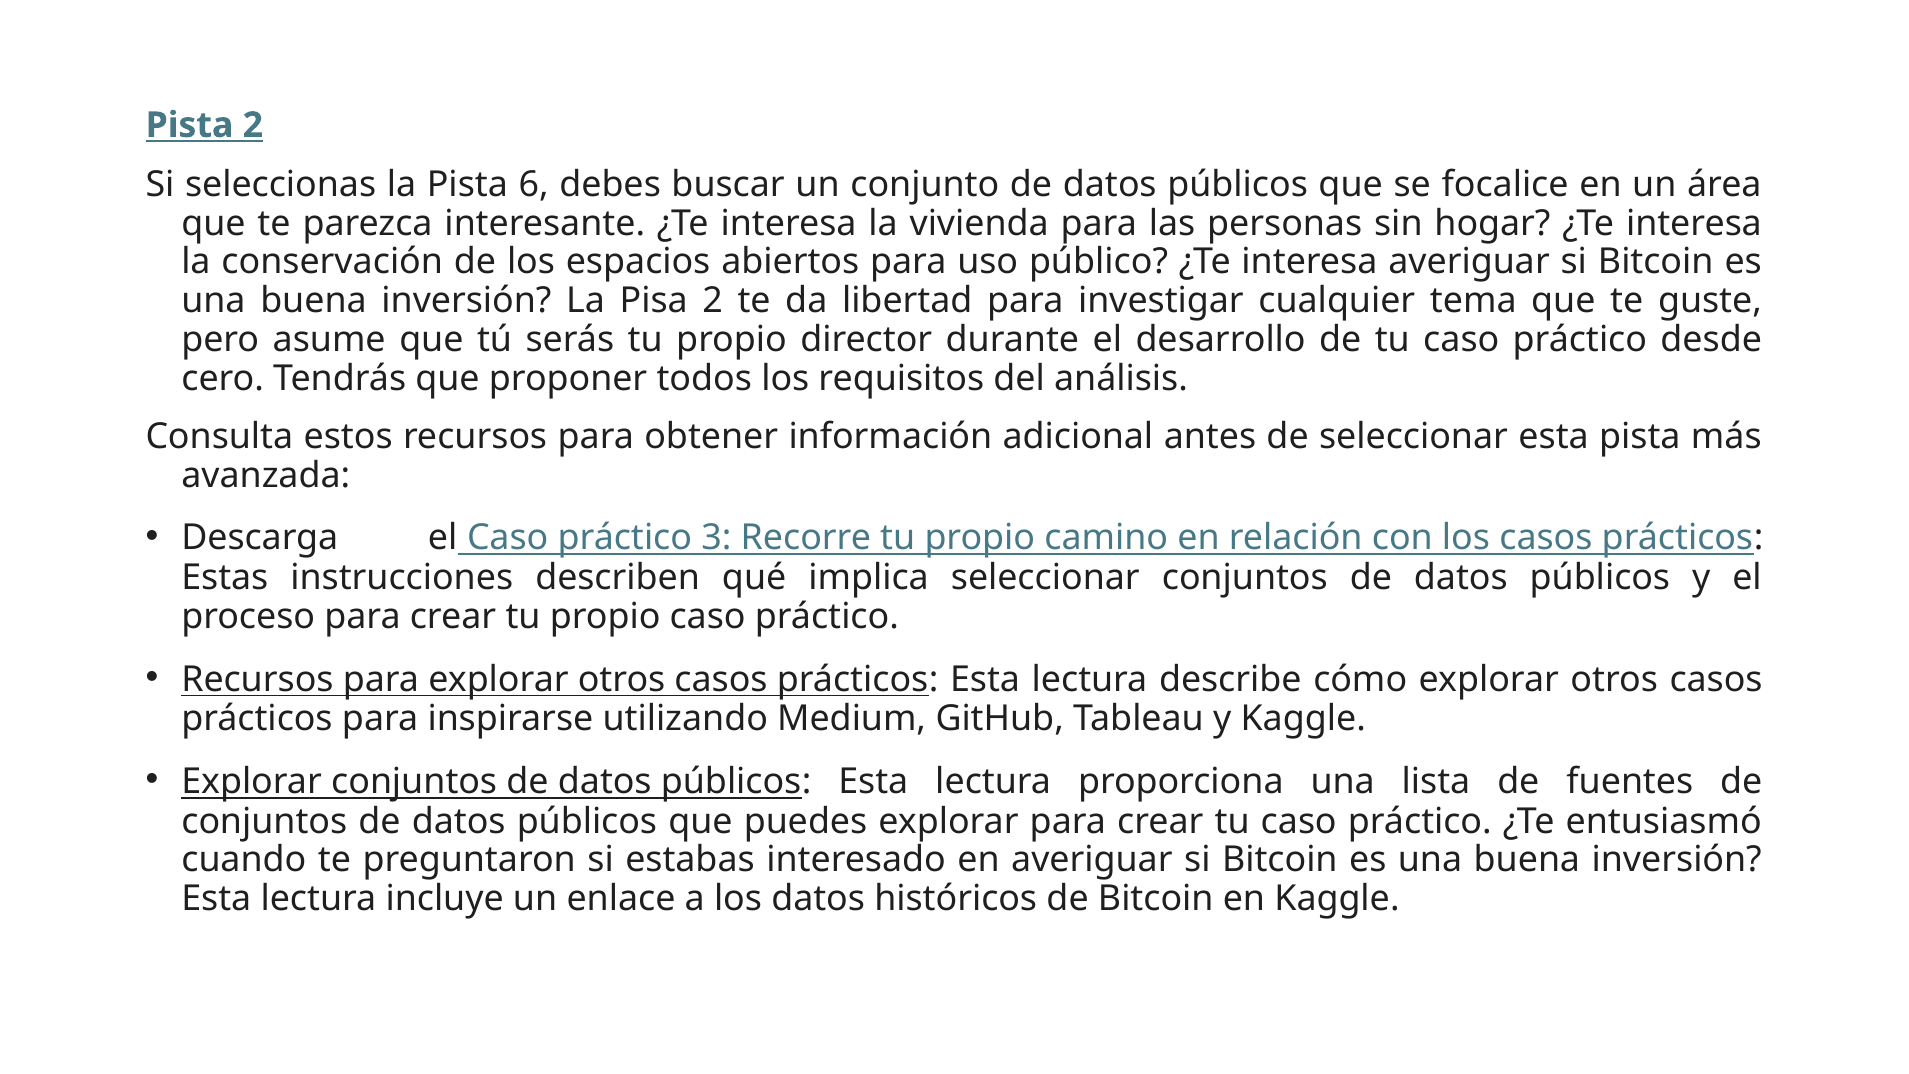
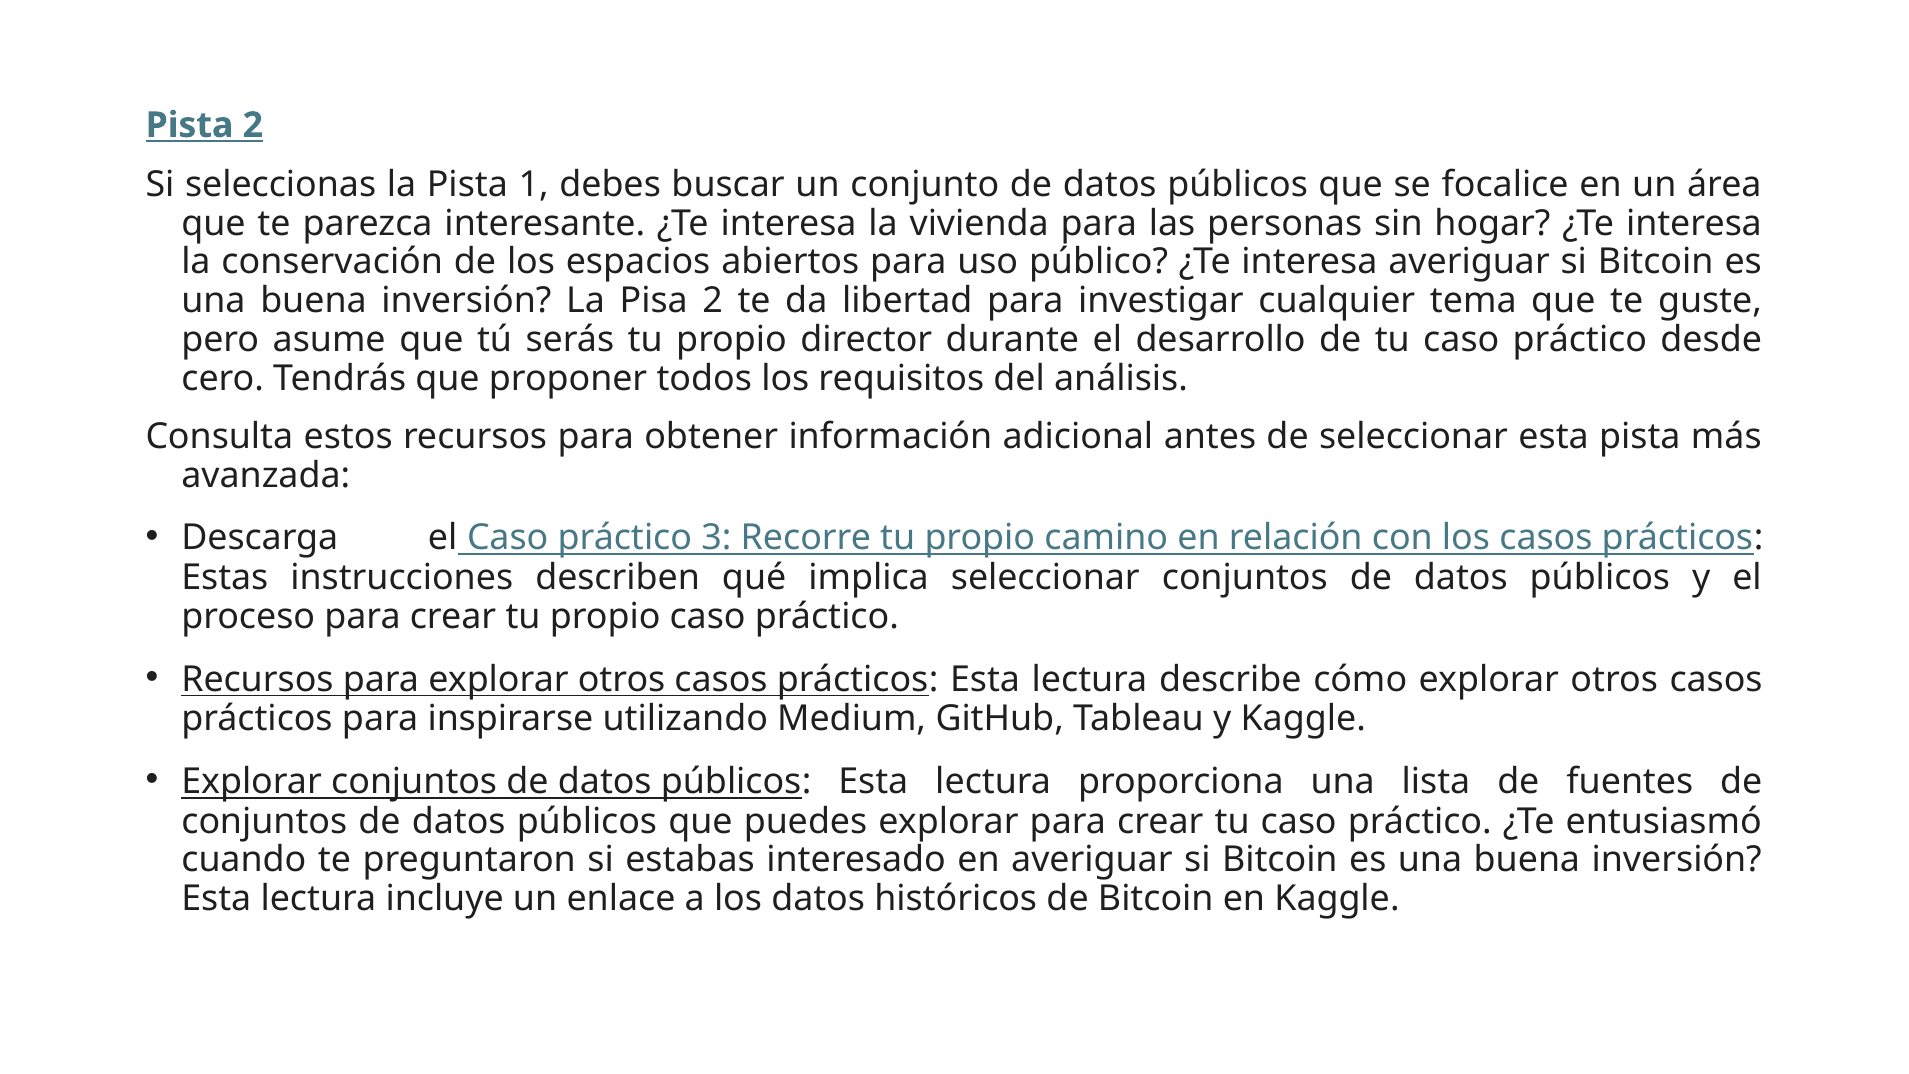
6: 6 -> 1
